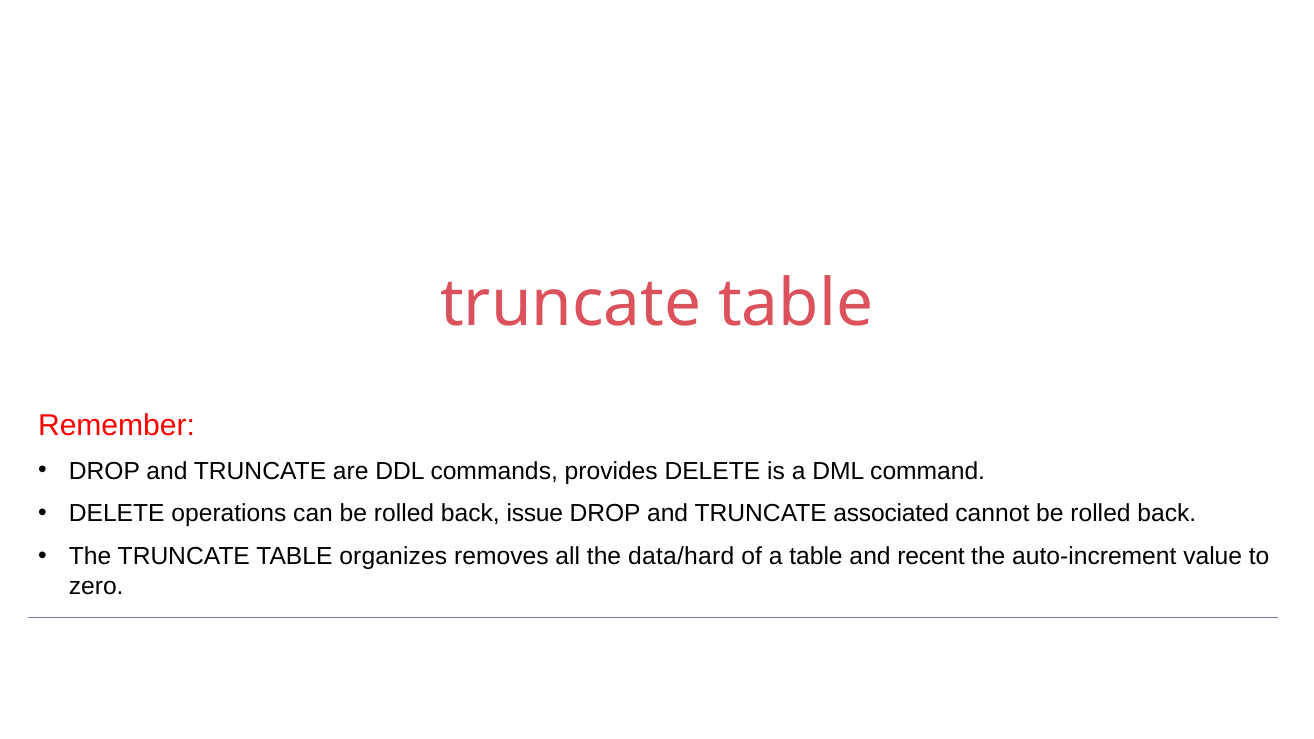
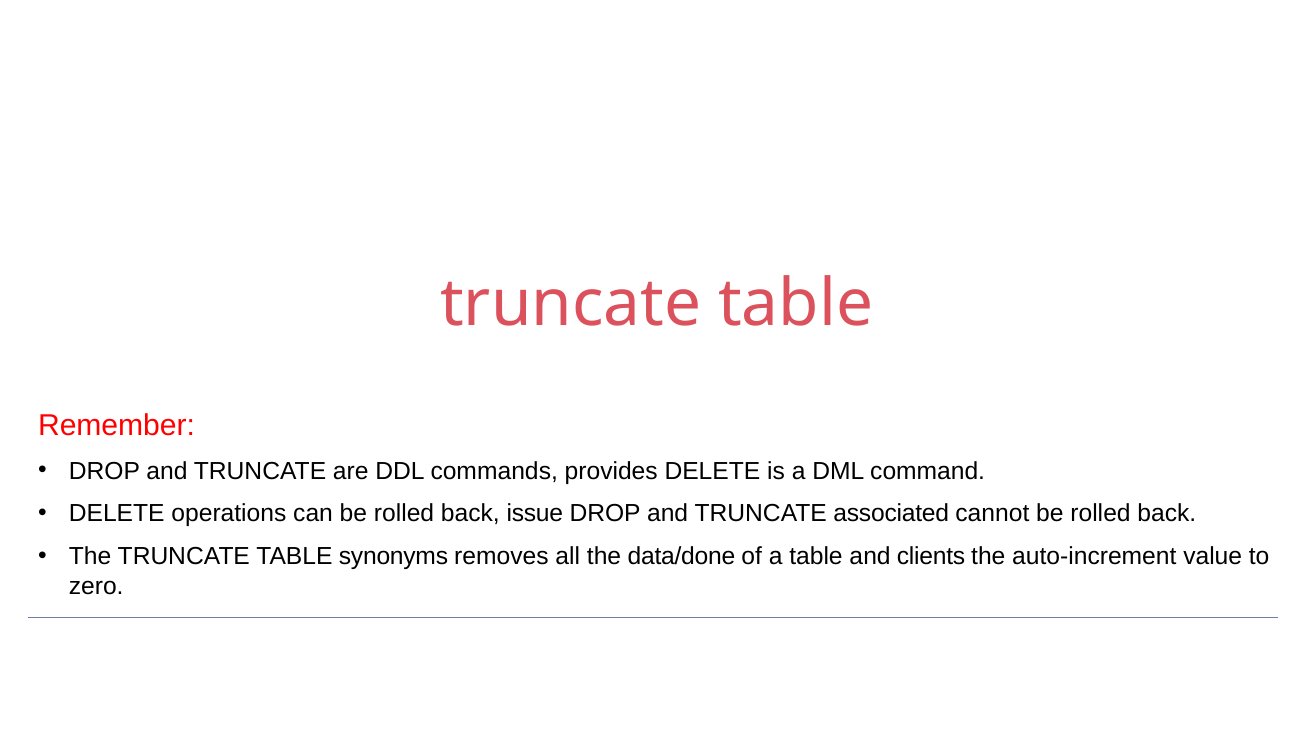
organizes: organizes -> synonyms
data/hard: data/hard -> data/done
recent: recent -> clients
